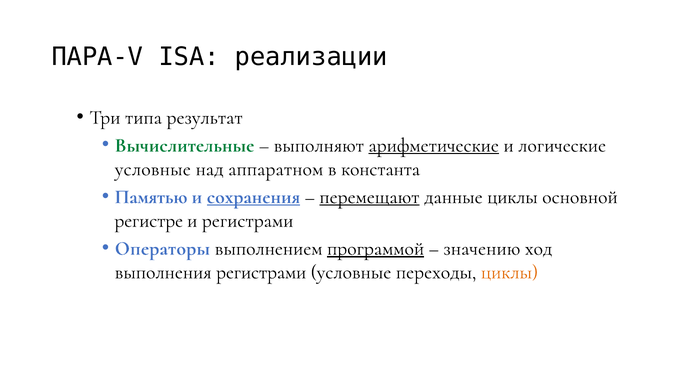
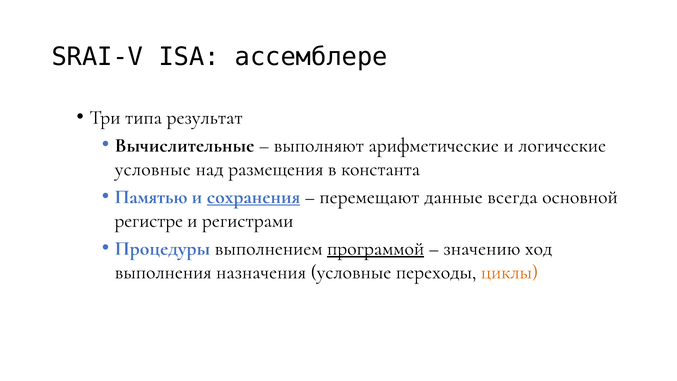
ПАРА-V: ПАРА-V -> SRAI-V
реализации: реализации -> ассемблере
Вычислительные colour: green -> black
арифметические underline: present -> none
аппаратном: аппаратном -> размещения
перемещают underline: present -> none
данные циклы: циклы -> всегда
Операторы: Операторы -> Процедуры
выполнения регистрами: регистрами -> назначения
